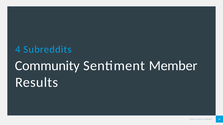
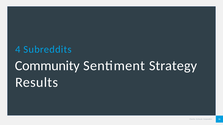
Member: Member -> Strategy
